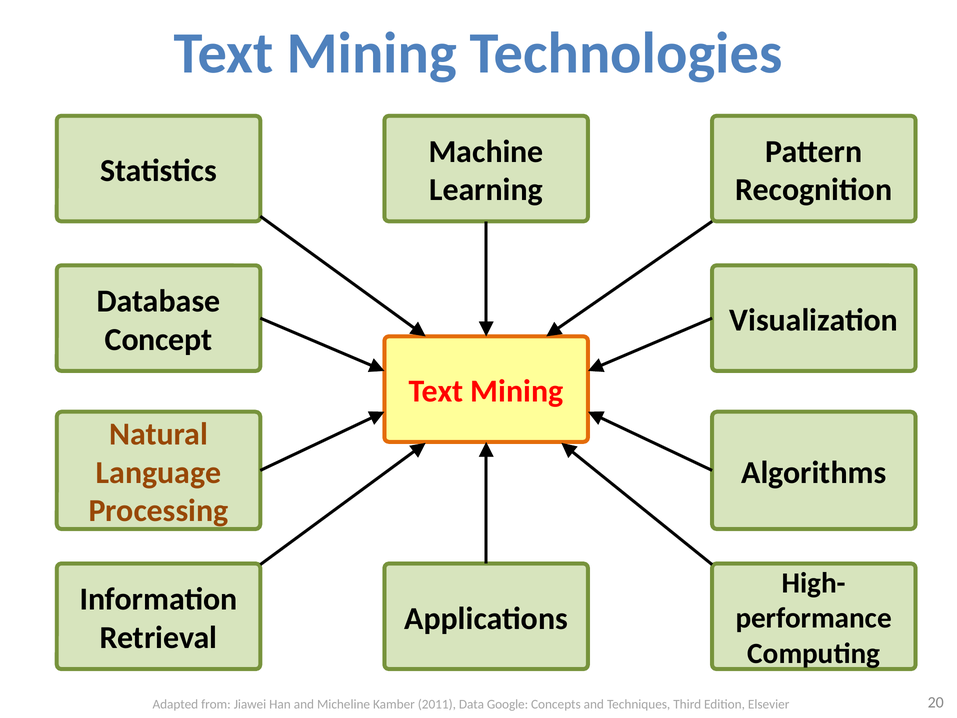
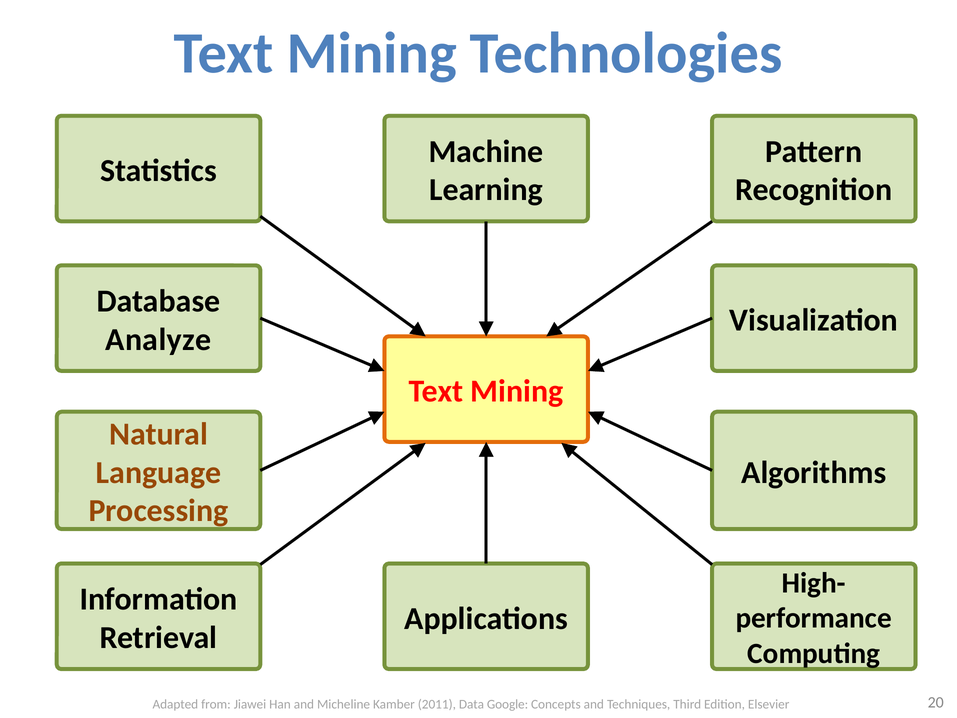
Concept: Concept -> Analyze
